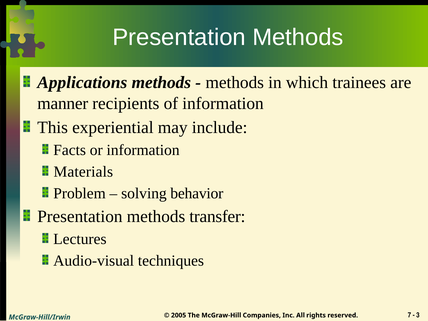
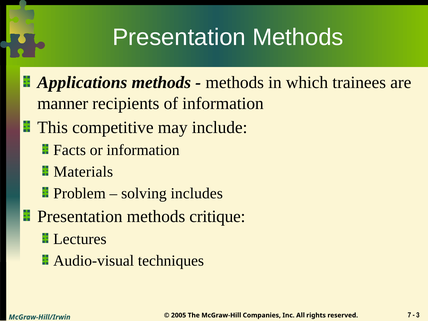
experiential: experiential -> competitive
behavior: behavior -> includes
transfer: transfer -> critique
